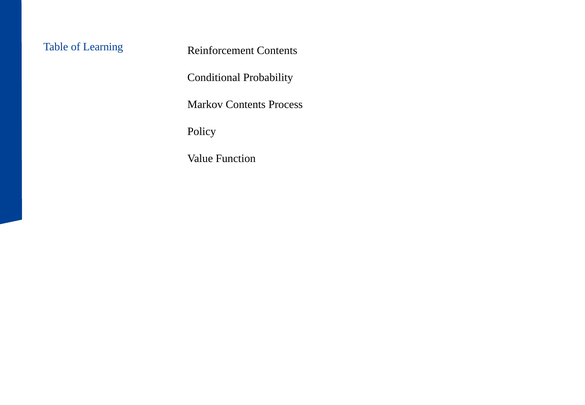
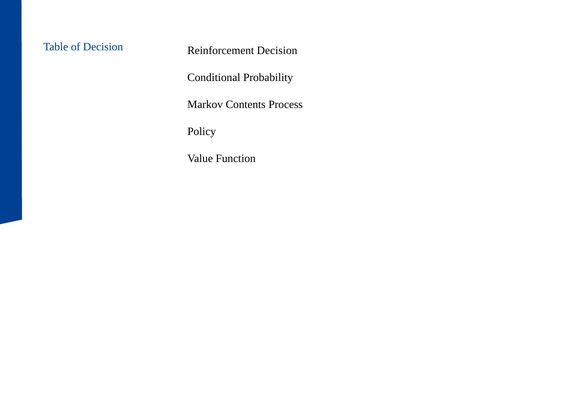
of Learning: Learning -> Decision
Reinforcement Contents: Contents -> Decision
